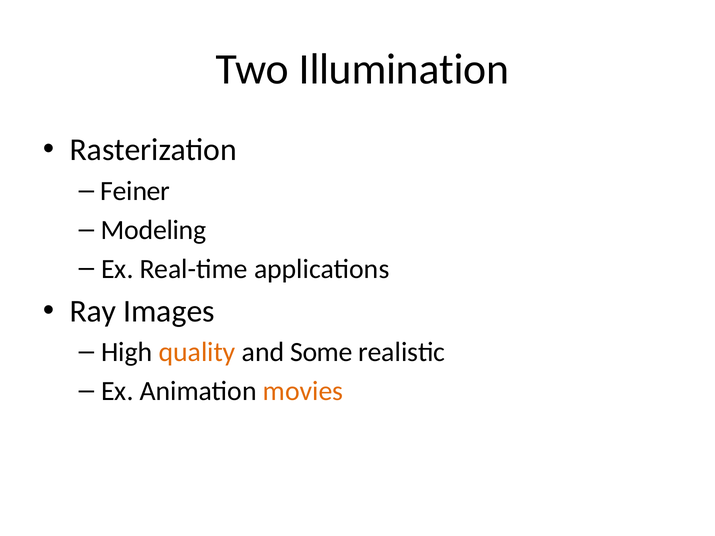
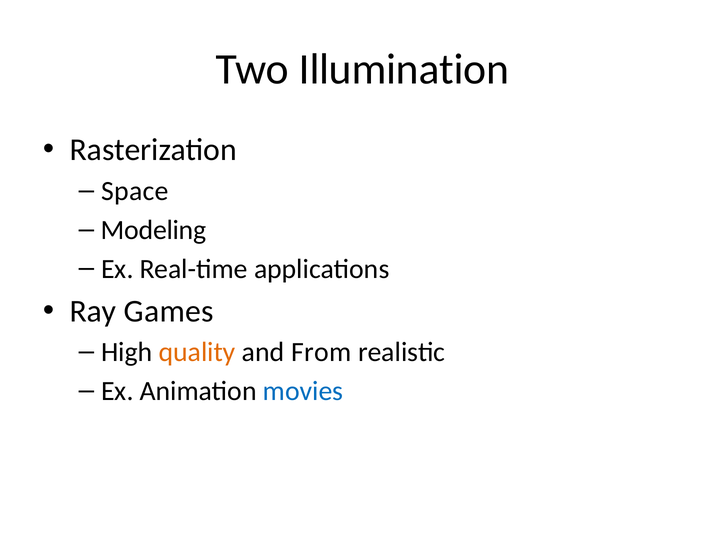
Feiner: Feiner -> Space
Images: Images -> Games
Some: Some -> From
movies colour: orange -> blue
